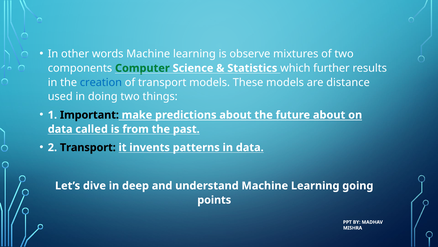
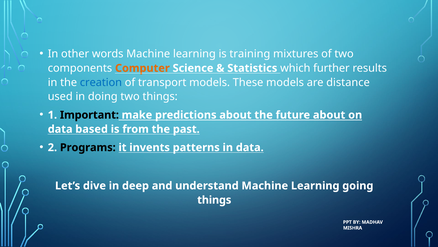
observe: observe -> training
Computer colour: green -> orange
called: called -> based
2 Transport: Transport -> Programs
points at (214, 199): points -> things
